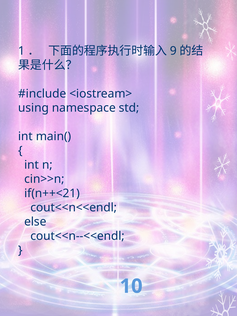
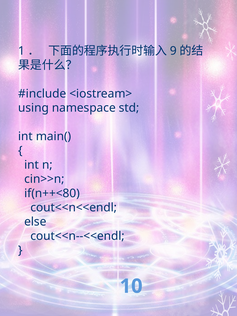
if(n++<21: if(n++<21 -> if(n++<80
